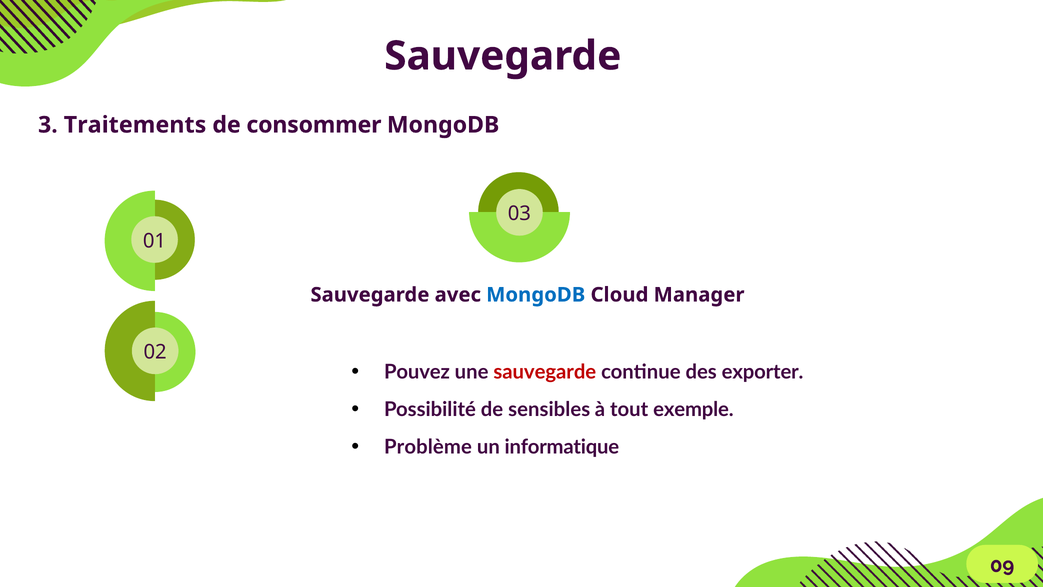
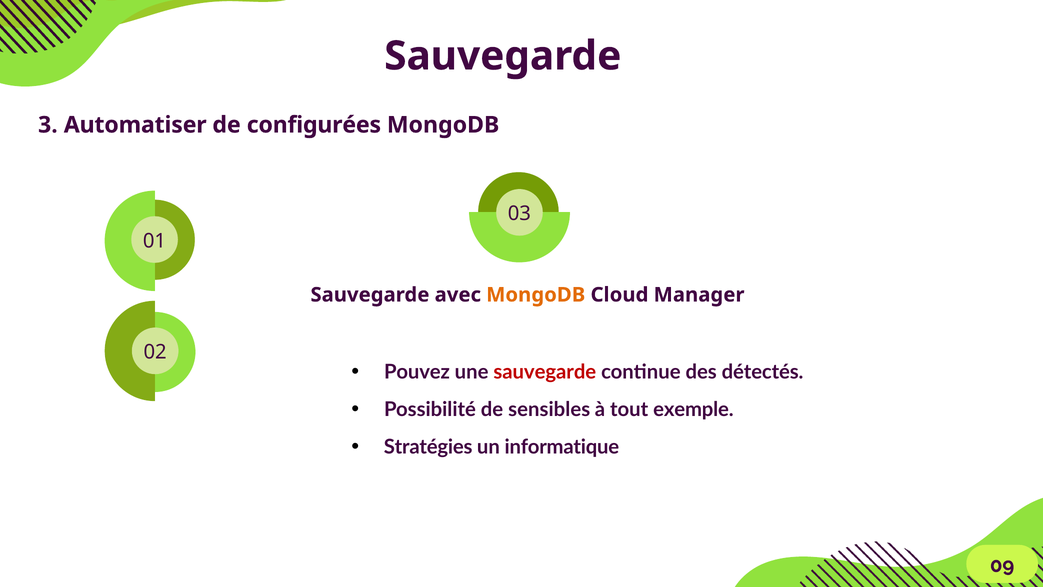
Traitements: Traitements -> Automatiser
consommer: consommer -> configurées
MongoDB at (536, 295) colour: blue -> orange
exporter: exporter -> détectés
Problème: Problème -> Stratégies
